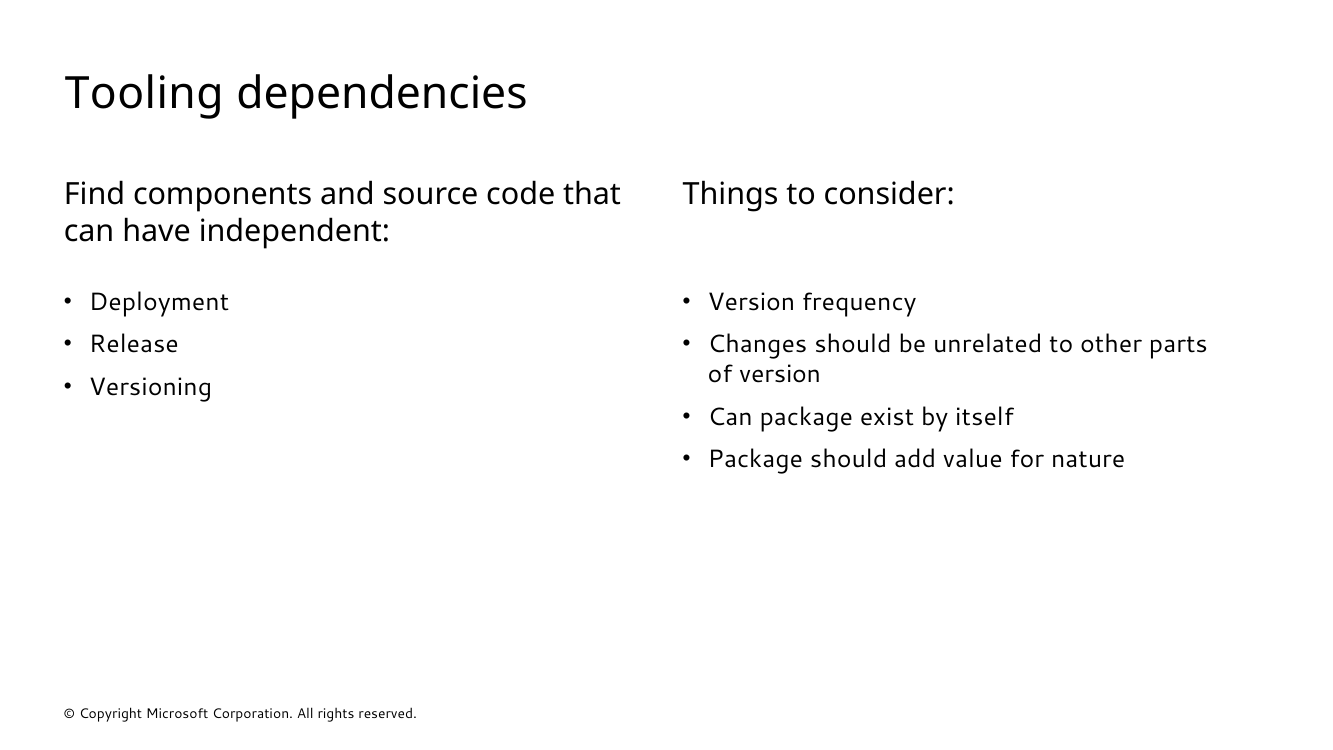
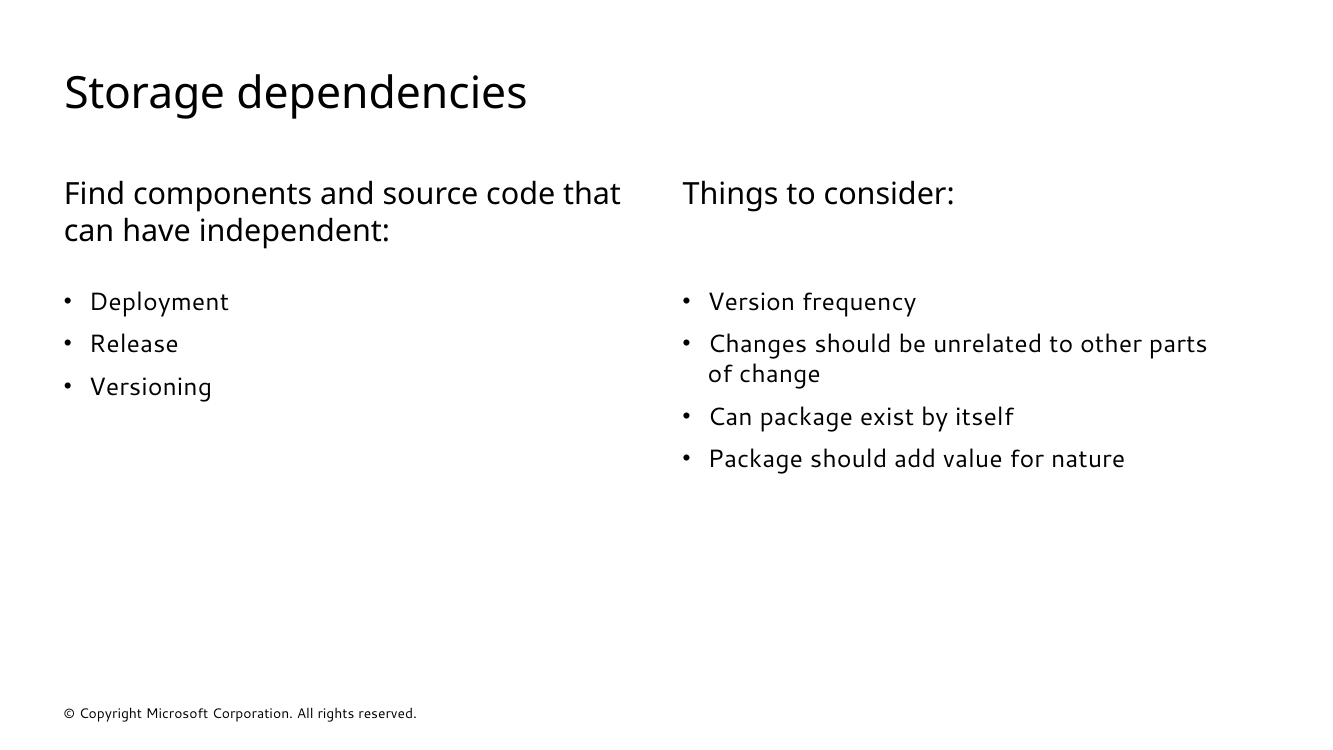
Tooling: Tooling -> Storage
of version: version -> change
